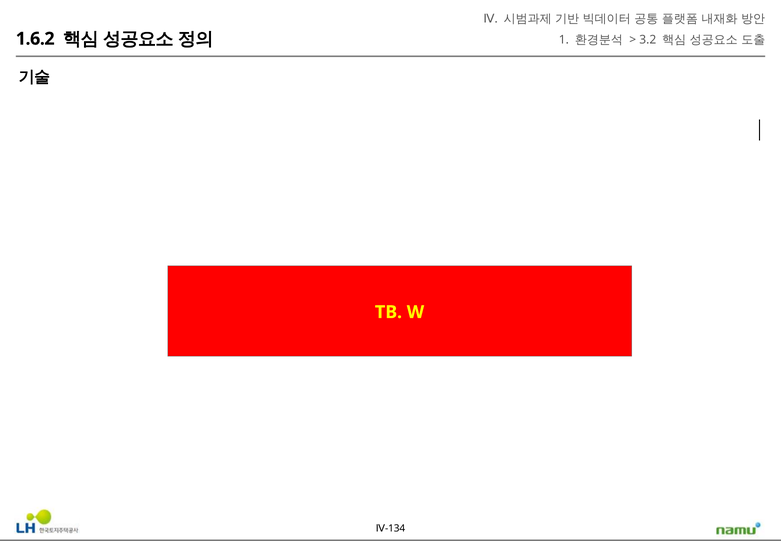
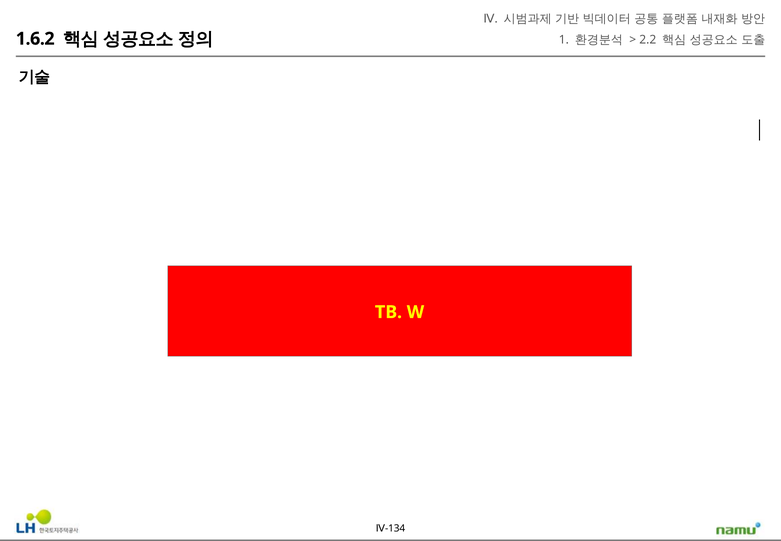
3.2: 3.2 -> 2.2
